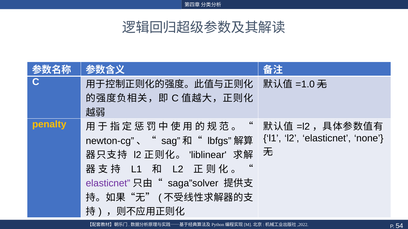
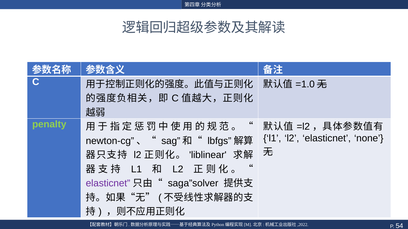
penalty colour: yellow -> light green
